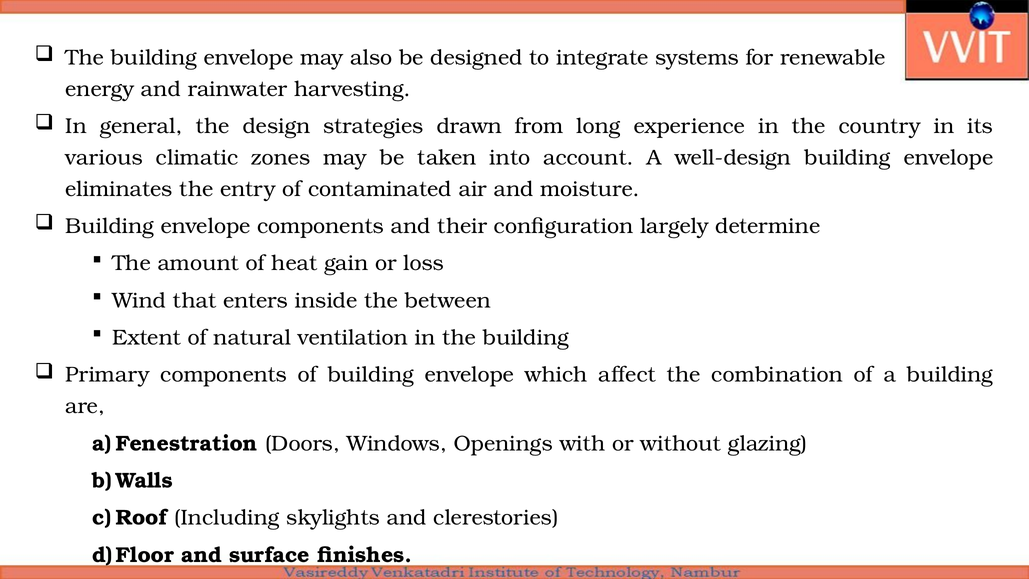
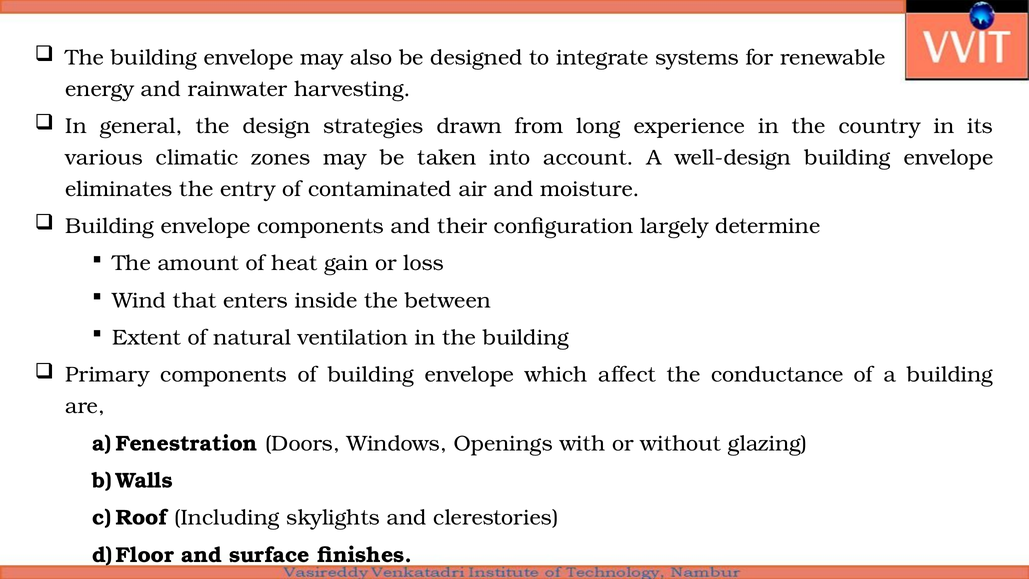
combination: combination -> conductance
